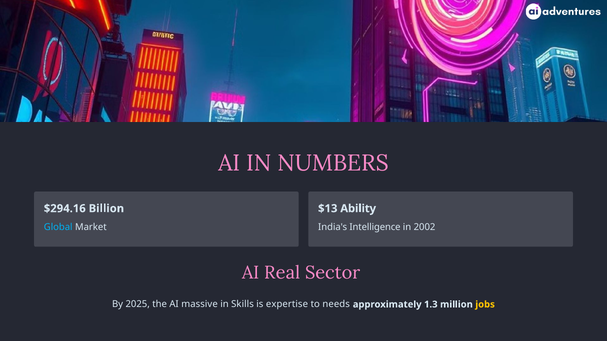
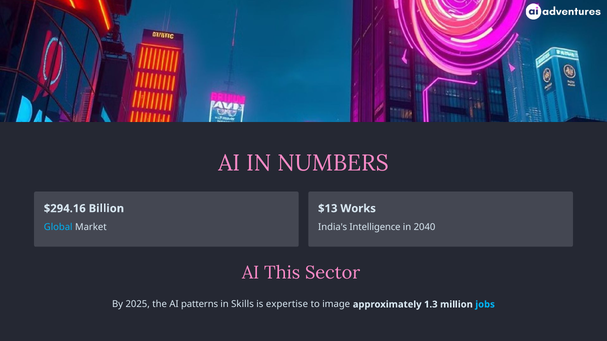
Ability: Ability -> Works
2002: 2002 -> 2040
Real: Real -> This
massive: massive -> patterns
needs: needs -> image
jobs colour: yellow -> light blue
